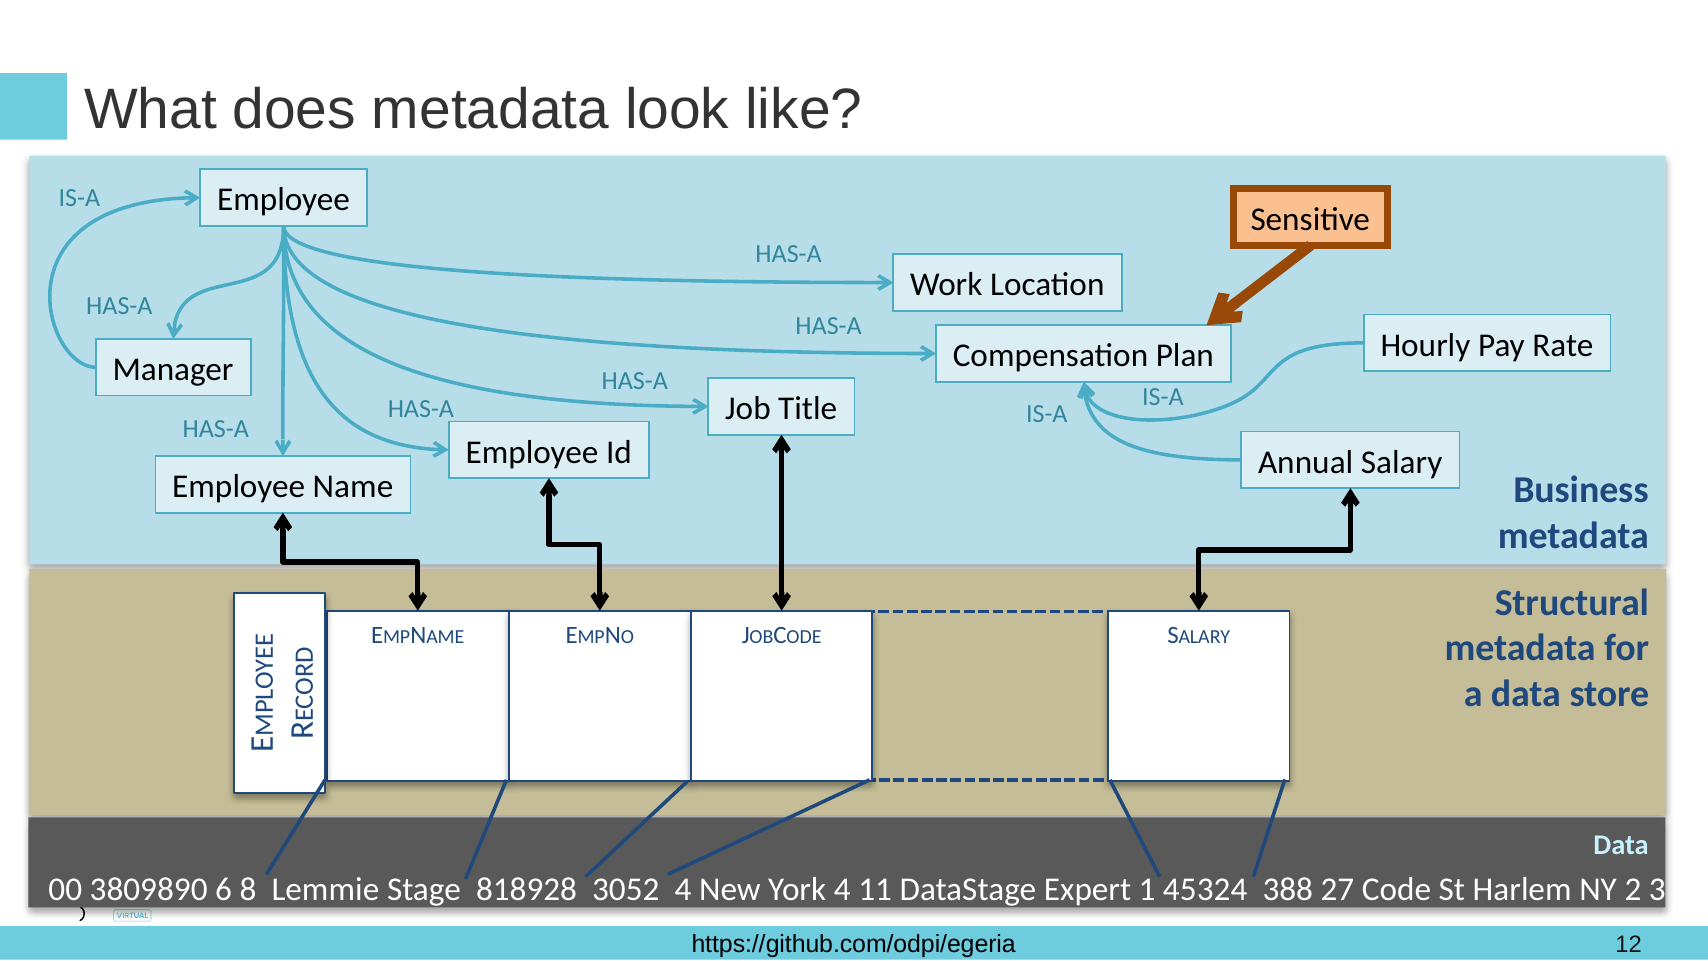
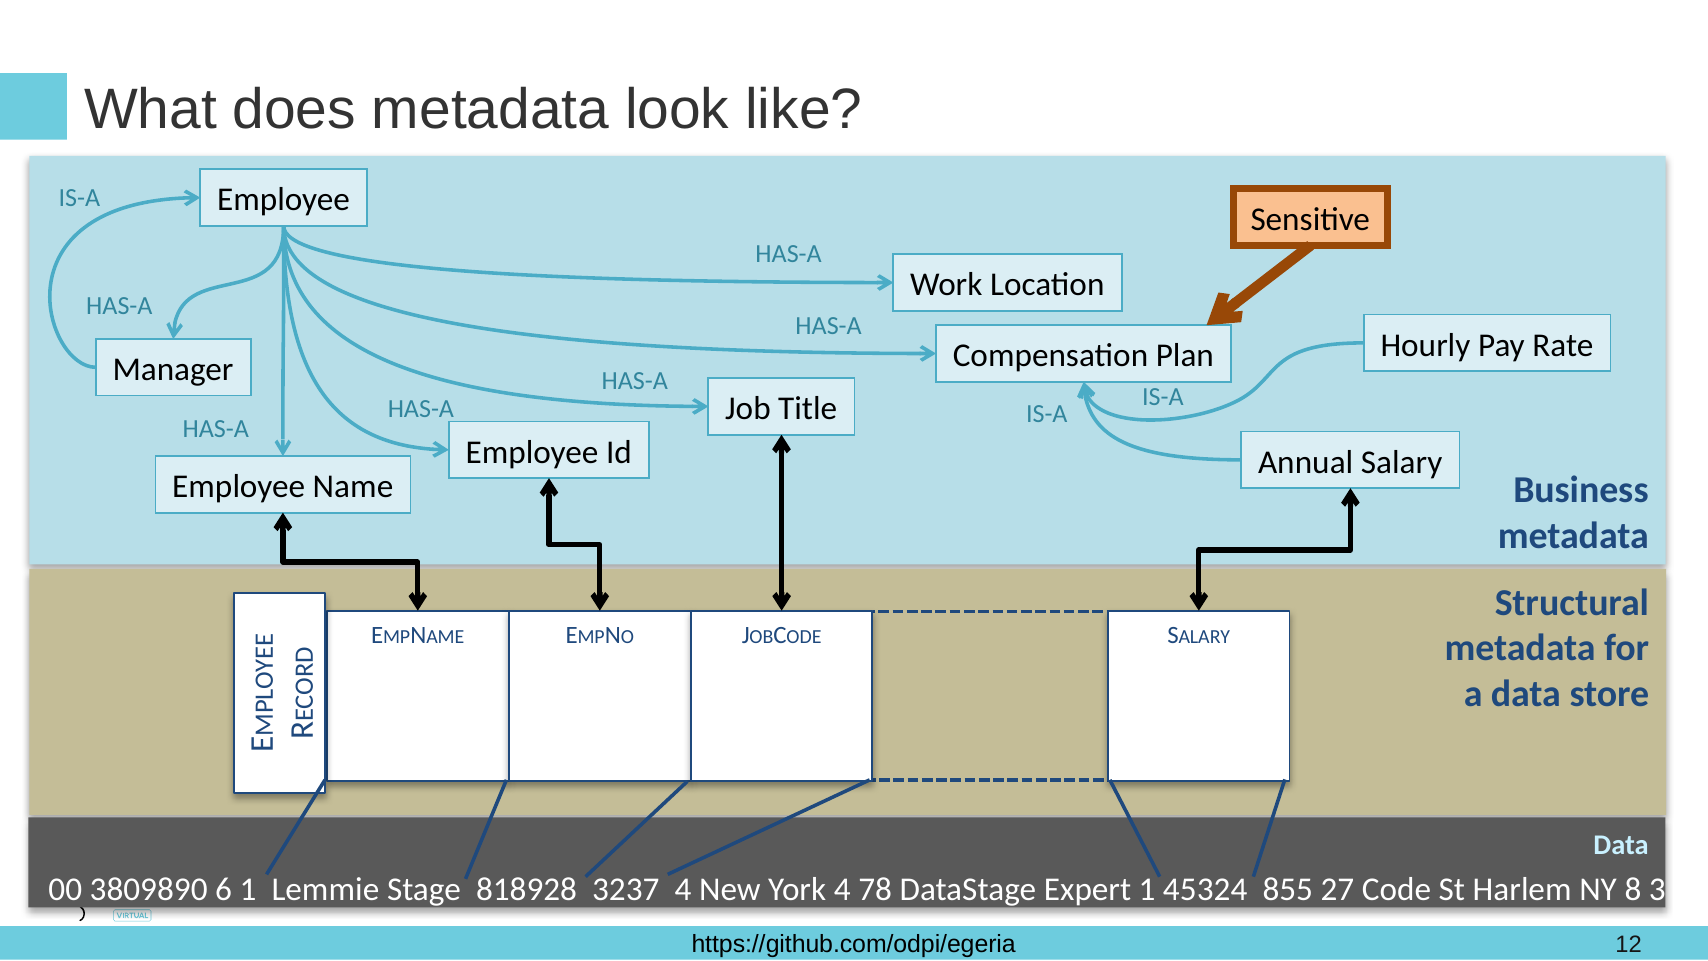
6 8: 8 -> 1
3052: 3052 -> 3237
11: 11 -> 78
388: 388 -> 855
2: 2 -> 8
